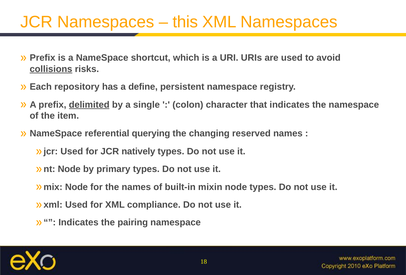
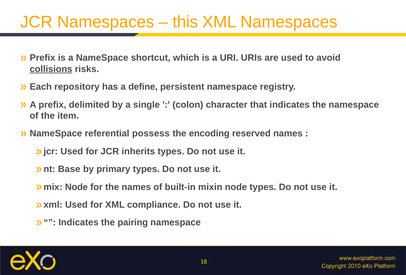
delimited underline: present -> none
querying: querying -> possess
changing: changing -> encoding
natively: natively -> inherits
nt Node: Node -> Base
